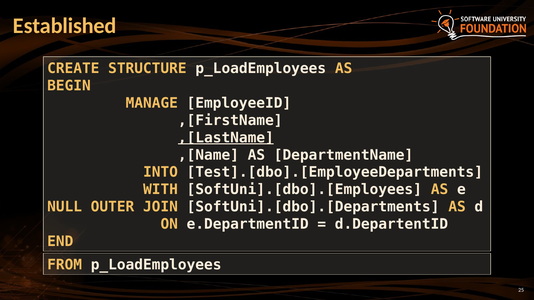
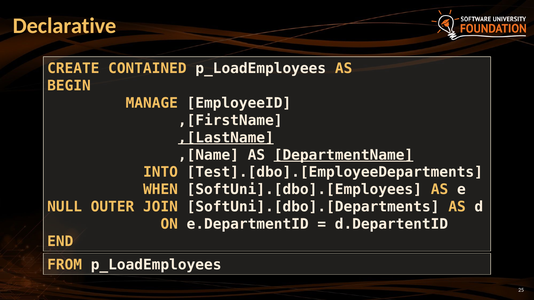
Established: Established -> Declarative
STRUCTURE: STRUCTURE -> CONTAINED
DepartmentName underline: none -> present
WITH: WITH -> WHEN
